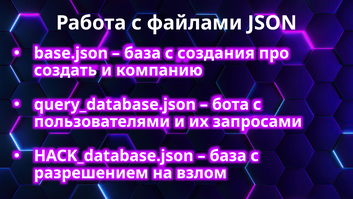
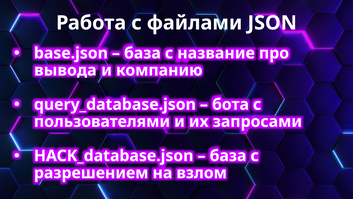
создания: создания -> название
создать: создать -> вывода
